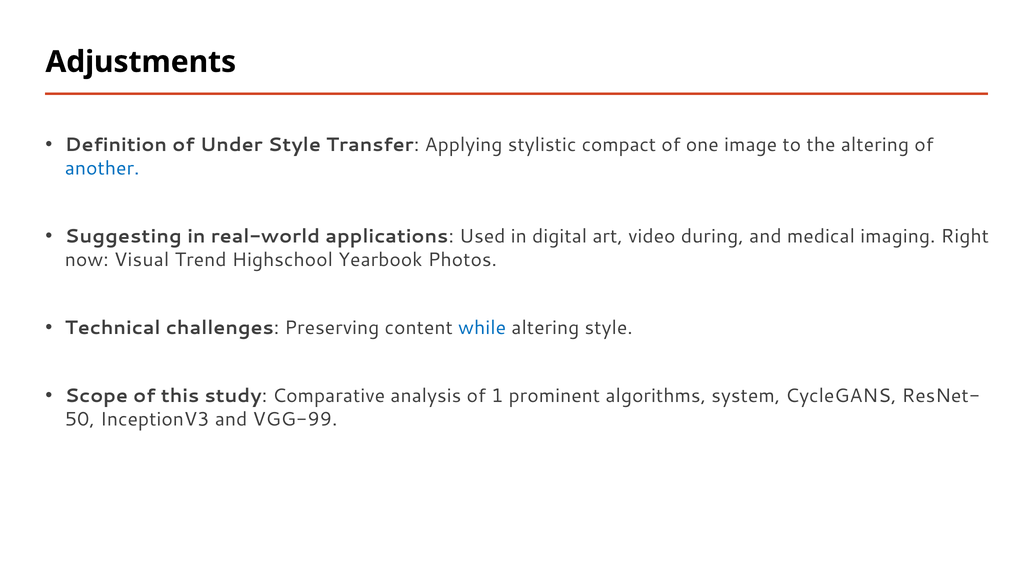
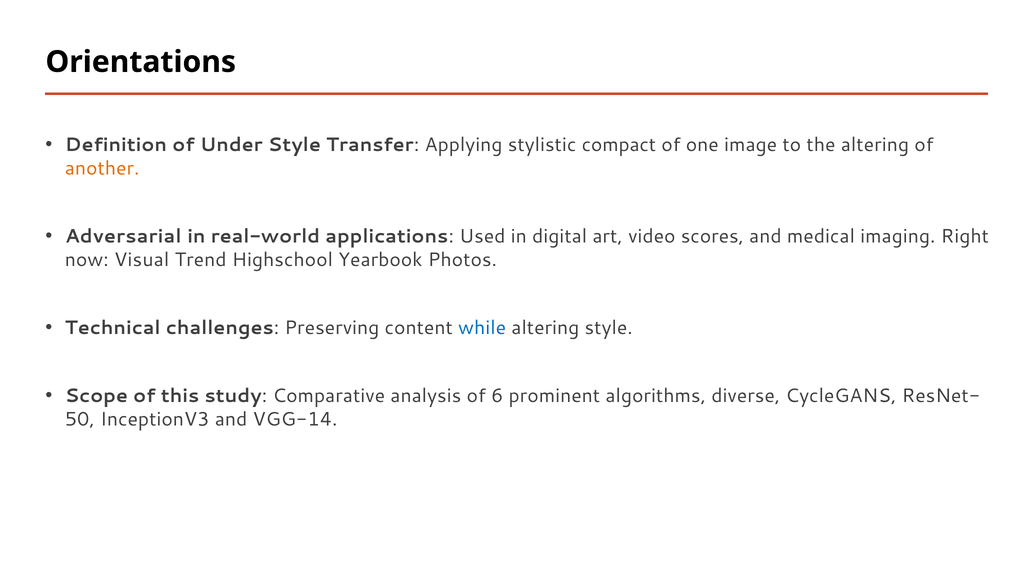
Adjustments: Adjustments -> Orientations
another colour: blue -> orange
Suggesting: Suggesting -> Adversarial
during: during -> scores
1: 1 -> 6
system: system -> diverse
VGG-99: VGG-99 -> VGG-14
